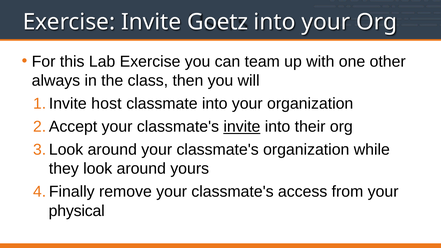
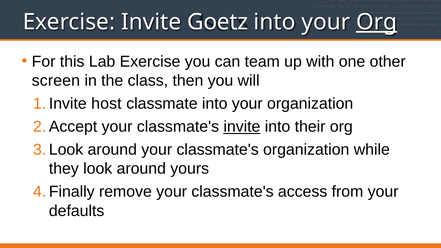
Org at (377, 22) underline: none -> present
always: always -> screen
physical: physical -> defaults
